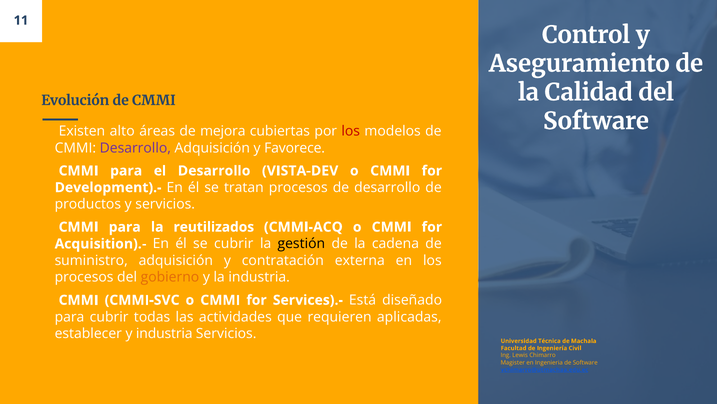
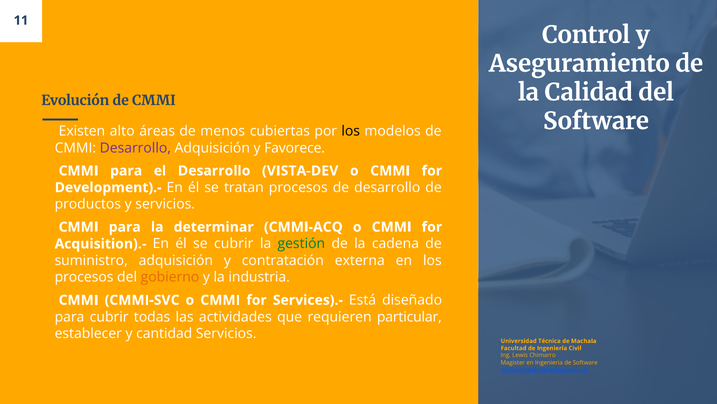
mejora: mejora -> menos
los at (351, 131) colour: red -> black
reutilizados: reutilizados -> determinar
gestión colour: black -> green
aplicadas: aplicadas -> particular
y industria: industria -> cantidad
